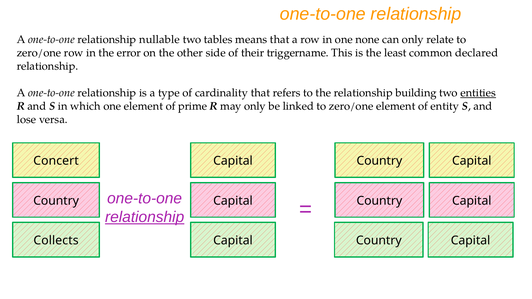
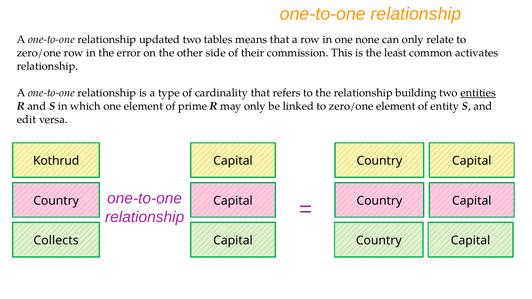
nullable: nullable -> updated
triggername: triggername -> commission
declared: declared -> activates
lose: lose -> edit
Concert: Concert -> Kothrud
relationship at (145, 217) underline: present -> none
